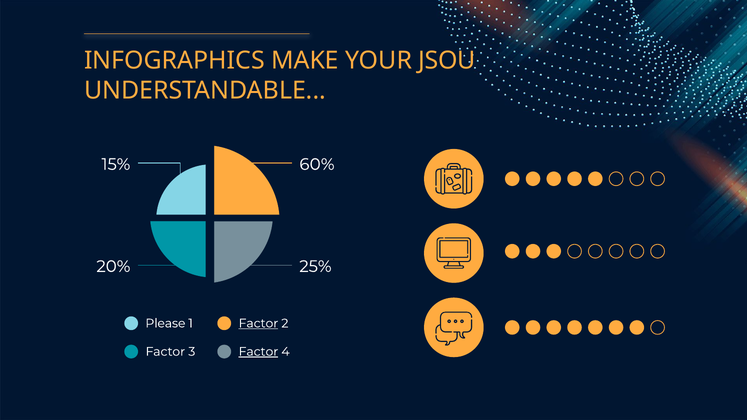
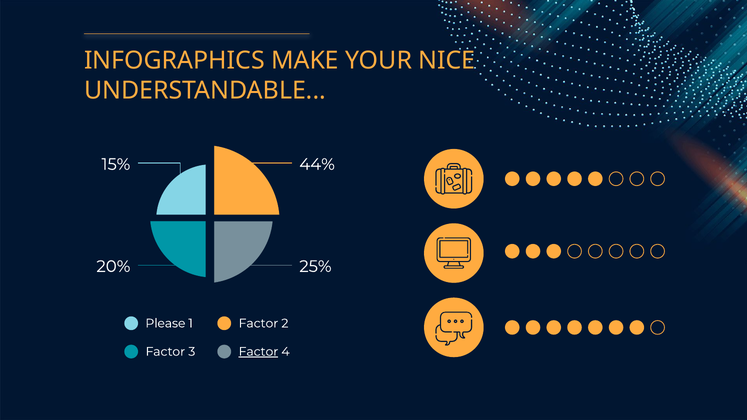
JSOU: JSOU -> NICE
60%: 60% -> 44%
Factor at (258, 323) underline: present -> none
